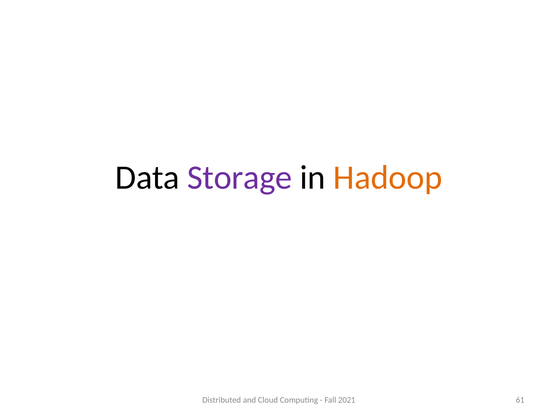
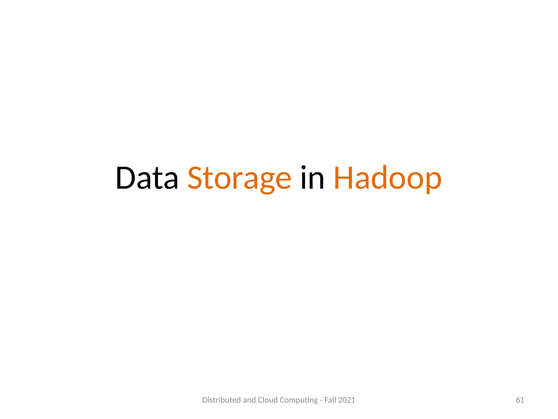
Storage colour: purple -> orange
